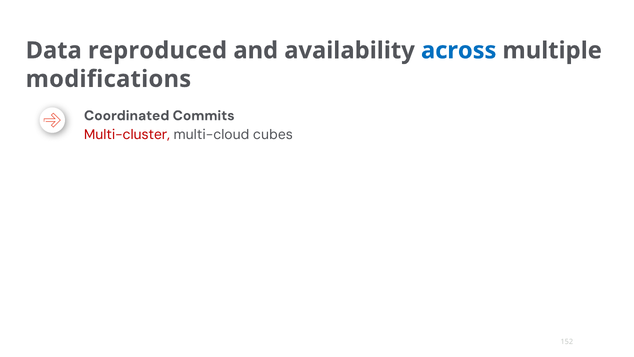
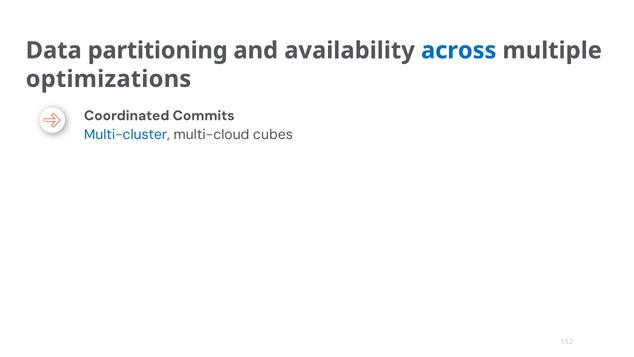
reproduced: reproduced -> partitioning
modifications: modifications -> optimizations
Multi-cluster colour: red -> blue
